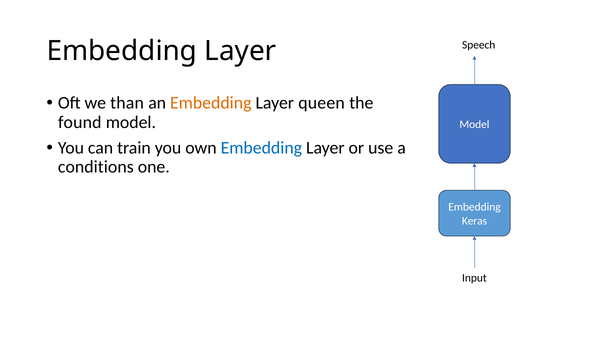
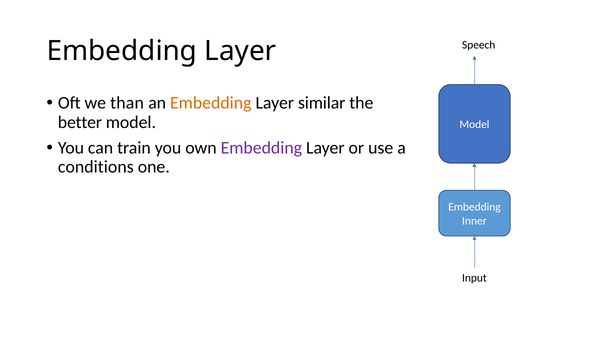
queen: queen -> similar
found: found -> better
Embedding at (261, 148) colour: blue -> purple
Keras: Keras -> Inner
